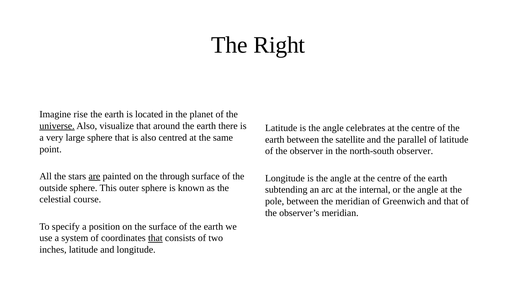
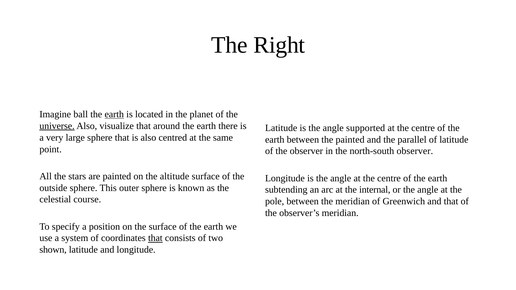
rise: rise -> ball
earth at (114, 114) underline: none -> present
celebrates: celebrates -> supported
the satellite: satellite -> painted
are underline: present -> none
through: through -> altitude
inches: inches -> shown
